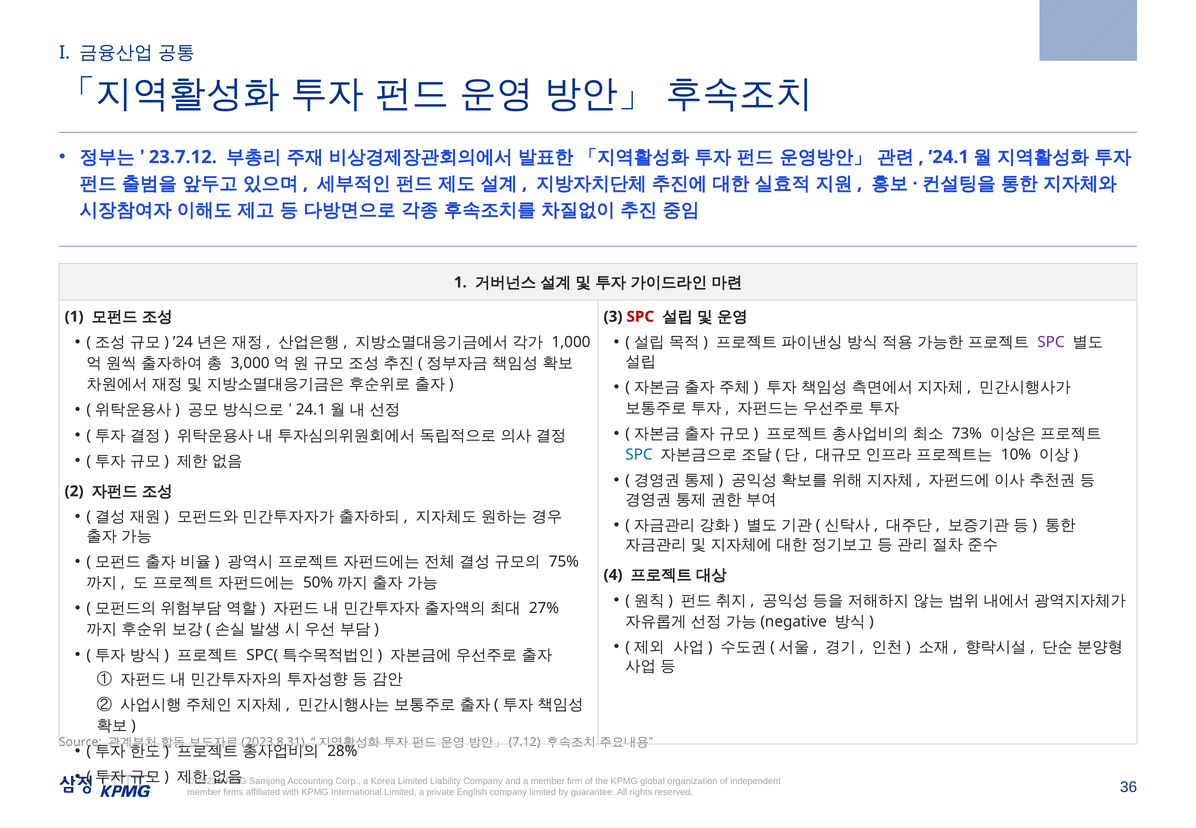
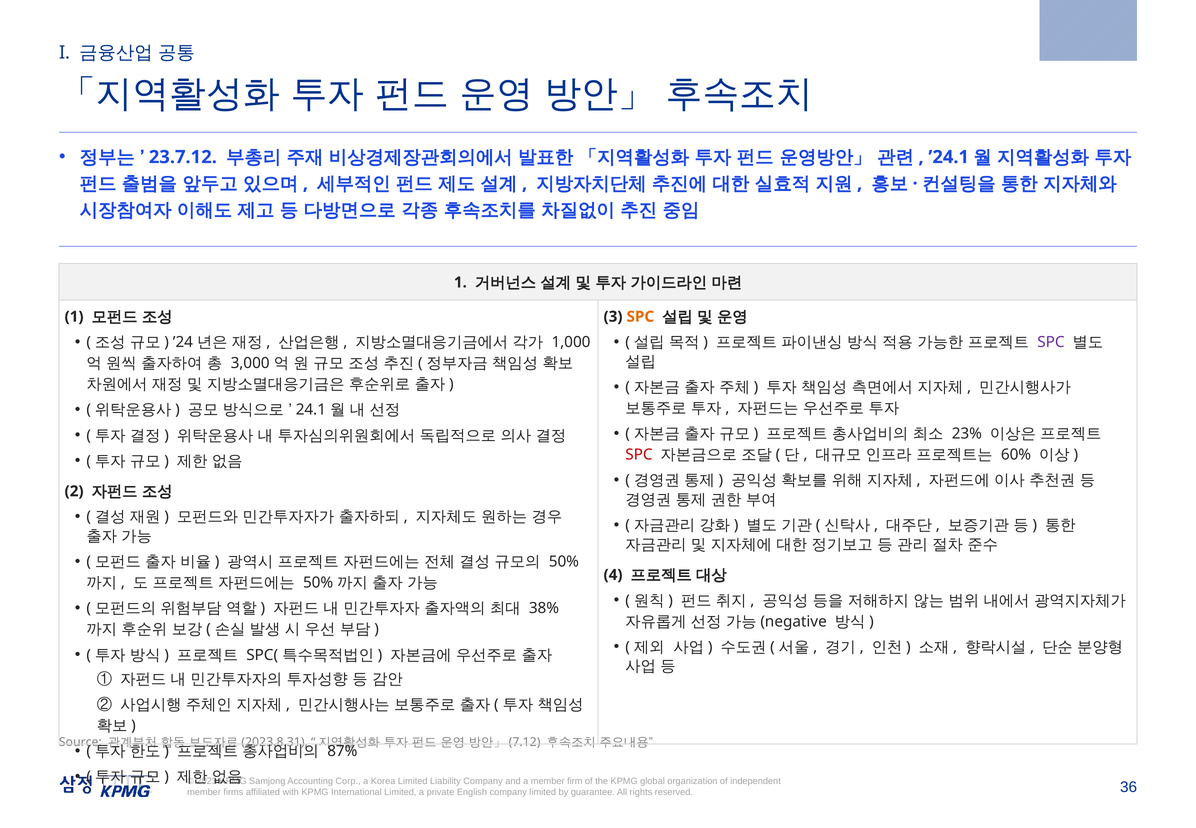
SPC at (640, 317) colour: red -> orange
73%: 73% -> 23%
SPC at (639, 455) colour: blue -> red
10%: 10% -> 60%
75% at (564, 562): 75% -> 50%
27%: 27% -> 38%
28%: 28% -> 87%
